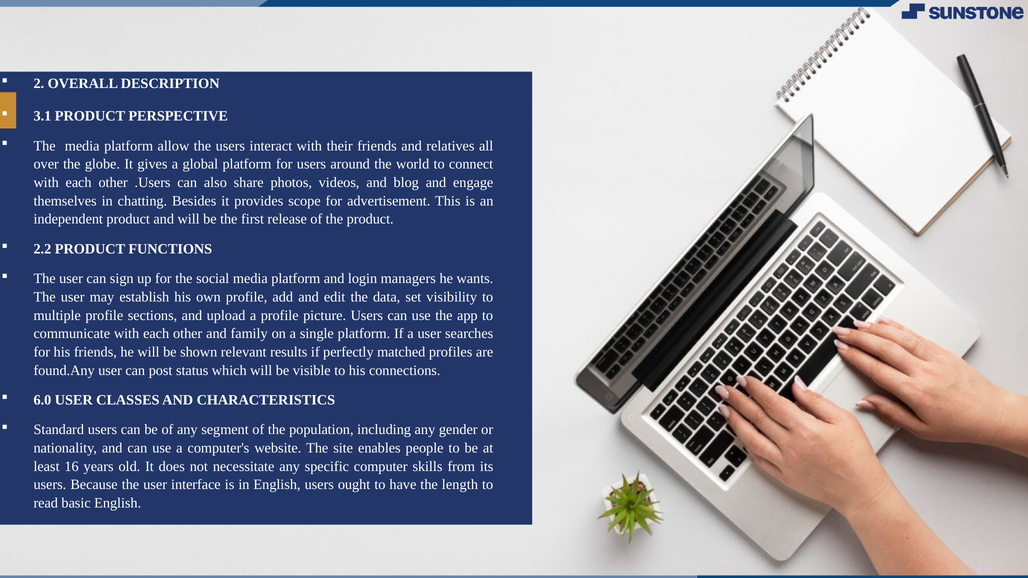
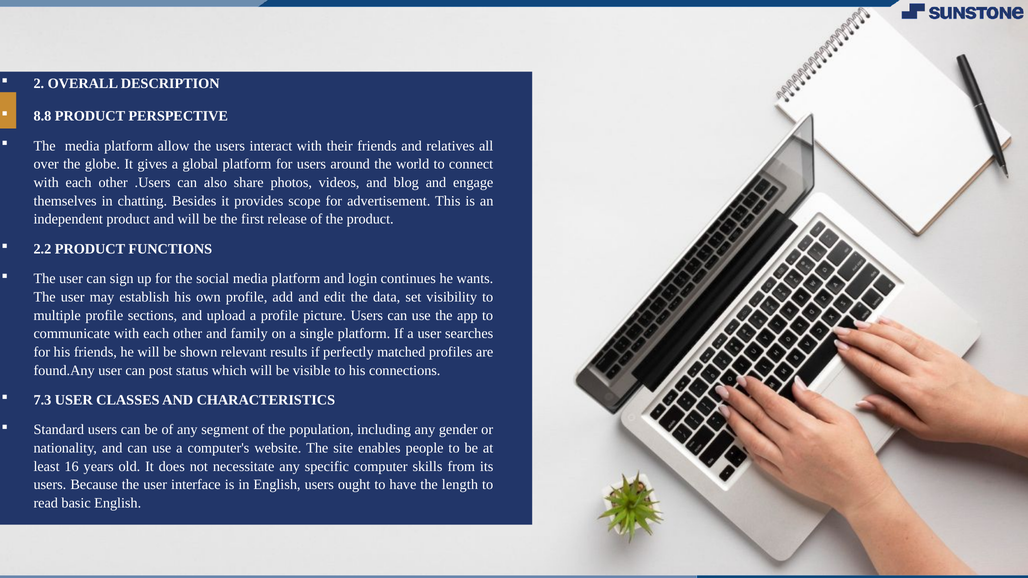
3.1: 3.1 -> 8.8
managers: managers -> continues
6.0: 6.0 -> 7.3
